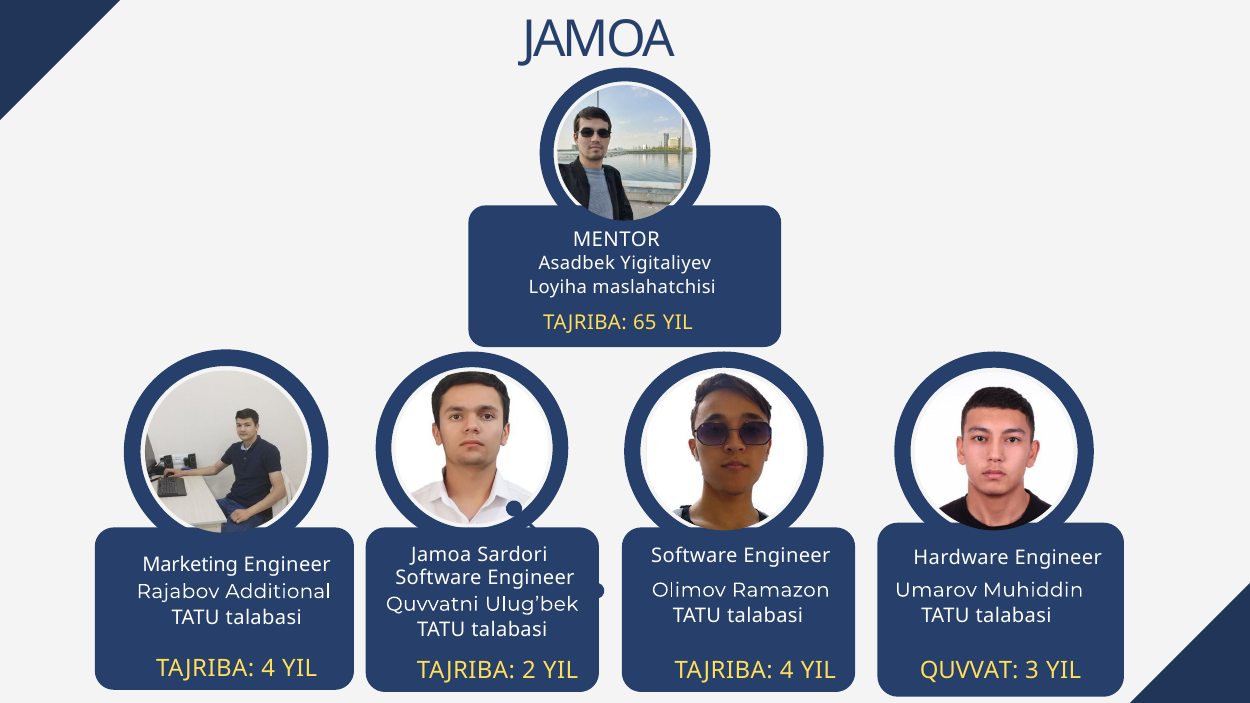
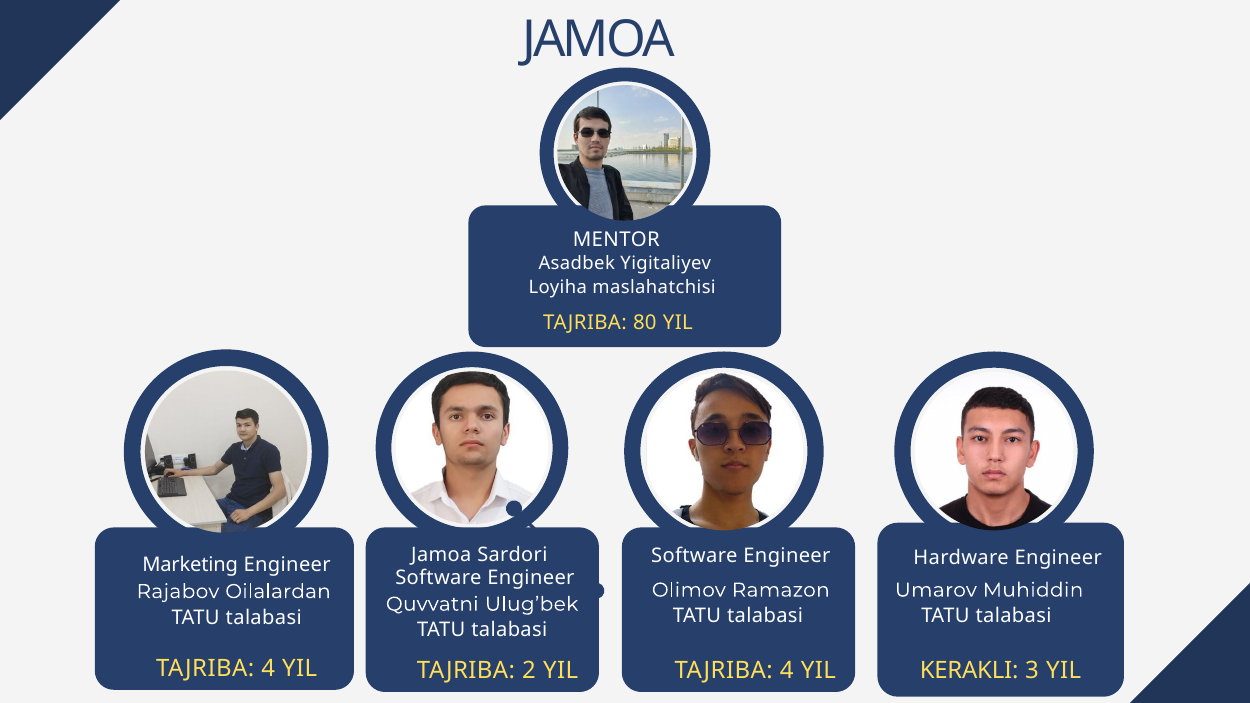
65: 65 -> 80
Additional: Additional -> Oilalardan
QUVVAT: QUVVAT -> KERAKLI
